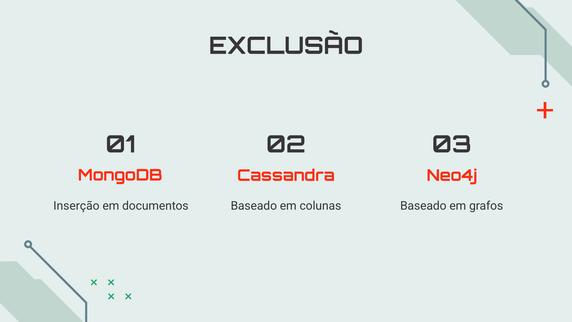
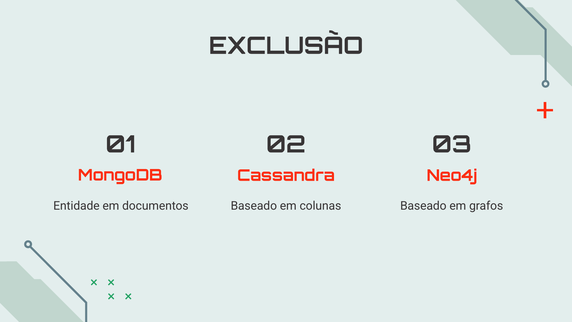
Inserção: Inserção -> Entidade
